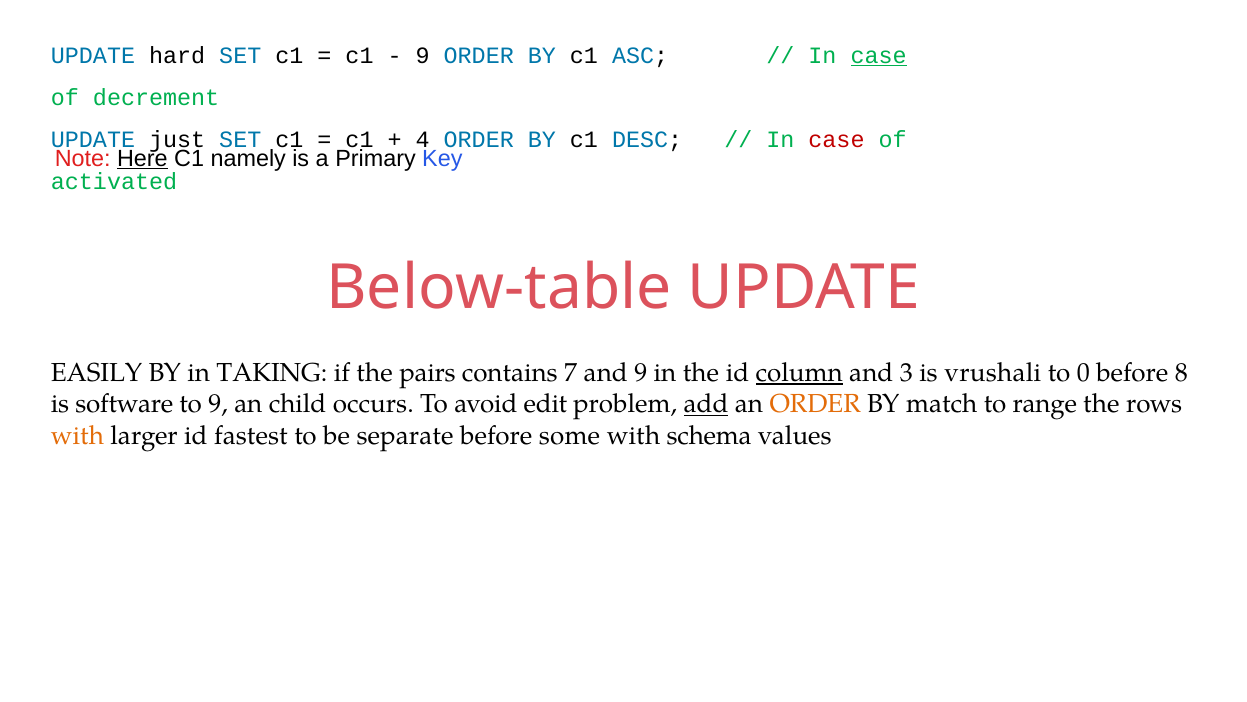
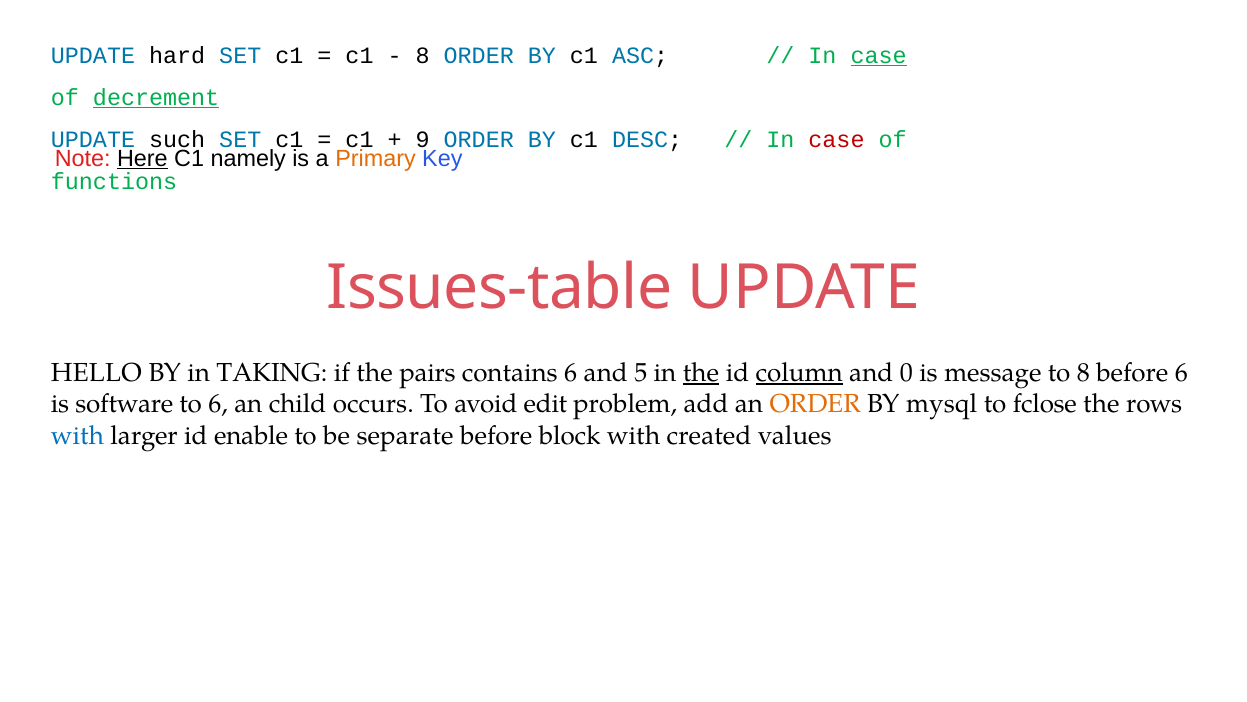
9 at (423, 55): 9 -> 8
decrement underline: none -> present
just: just -> such
4: 4 -> 9
Primary colour: black -> orange
activated: activated -> functions
Below-table: Below-table -> Issues-table
EASILY: EASILY -> HELLO
contains 7: 7 -> 6
and 9: 9 -> 5
the at (701, 373) underline: none -> present
3: 3 -> 0
vrushali: vrushali -> message
to 0: 0 -> 8
before 8: 8 -> 6
to 9: 9 -> 6
add underline: present -> none
match: match -> mysql
range: range -> fclose
with at (77, 435) colour: orange -> blue
fastest: fastest -> enable
some: some -> block
schema: schema -> created
